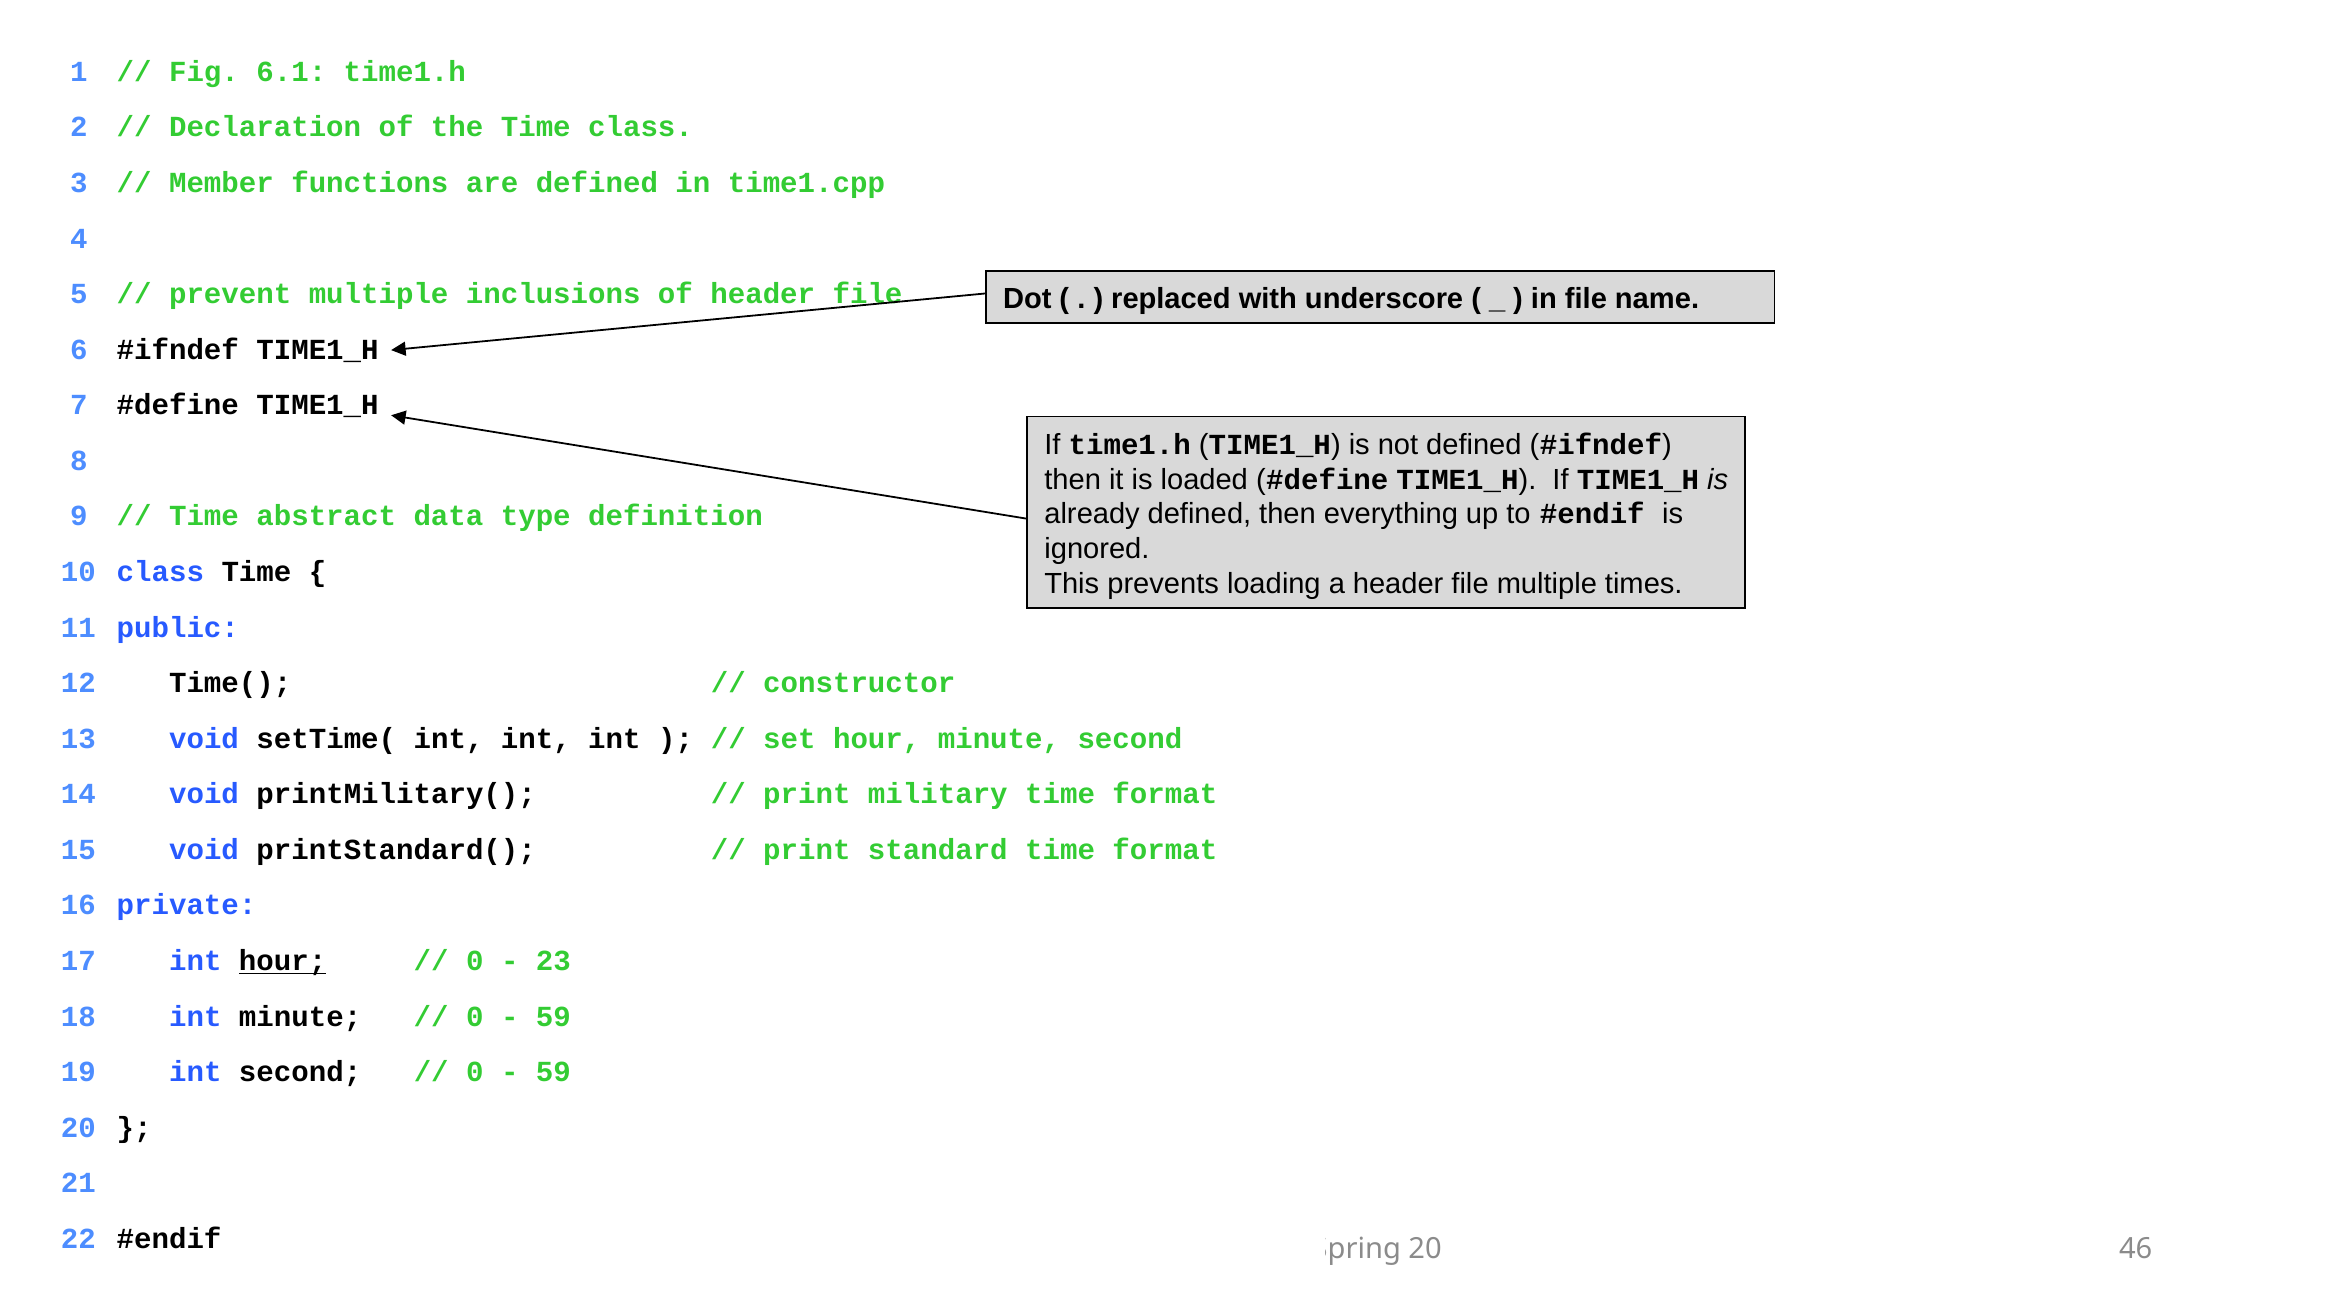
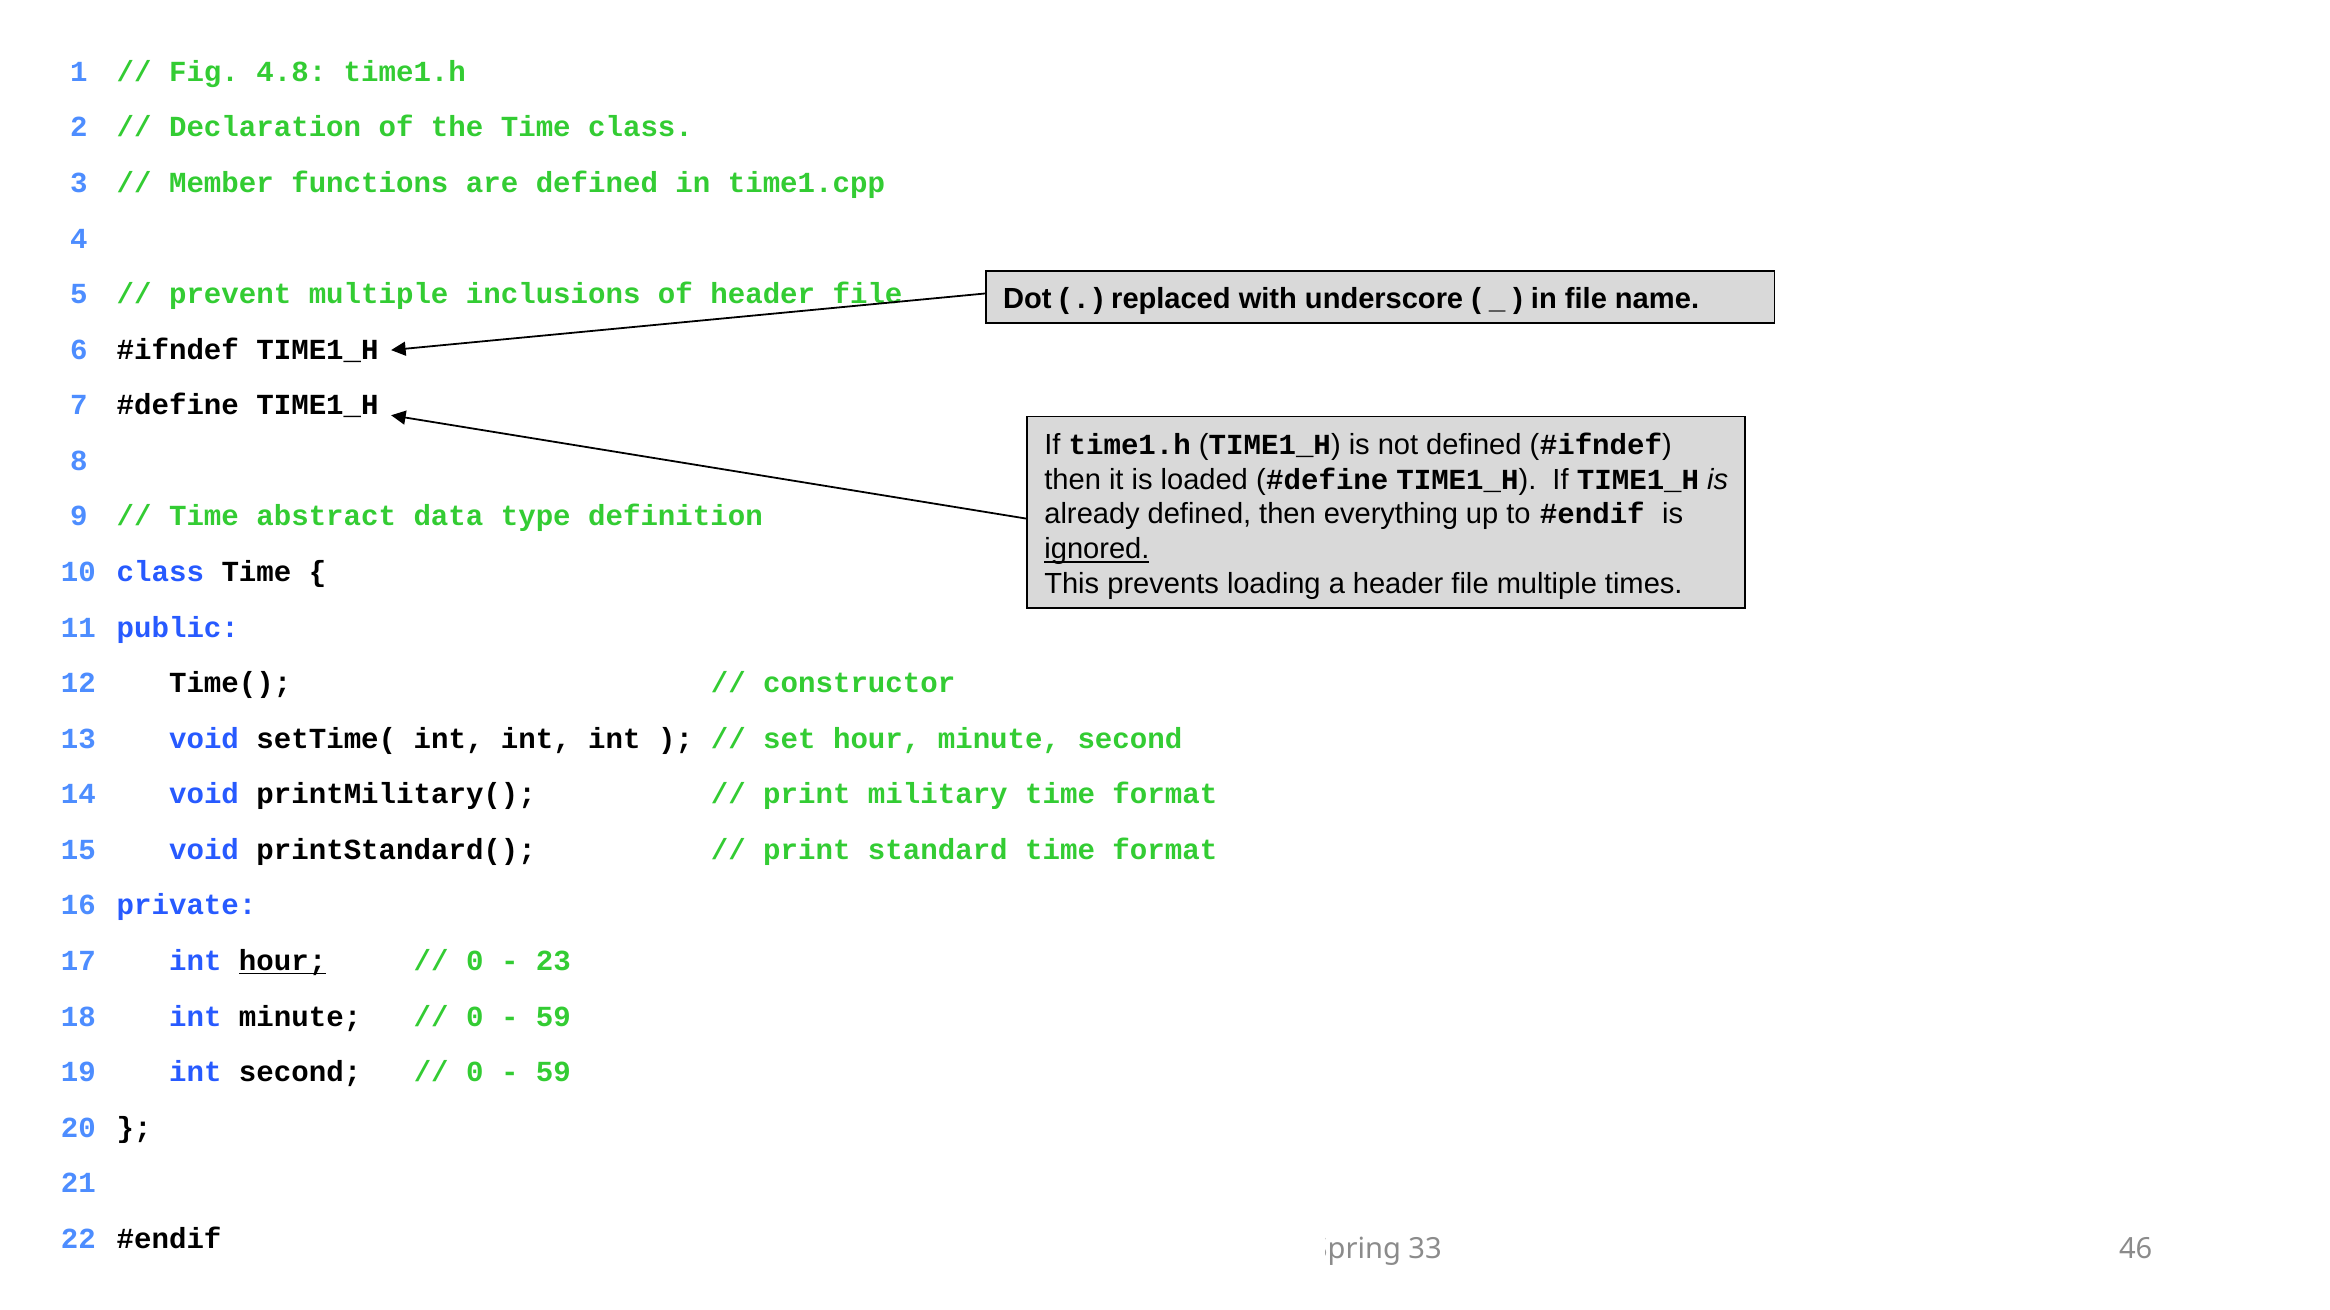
6.1: 6.1 -> 4.8
ignored underline: none -> present
20 at (1425, 1249): 20 -> 33
